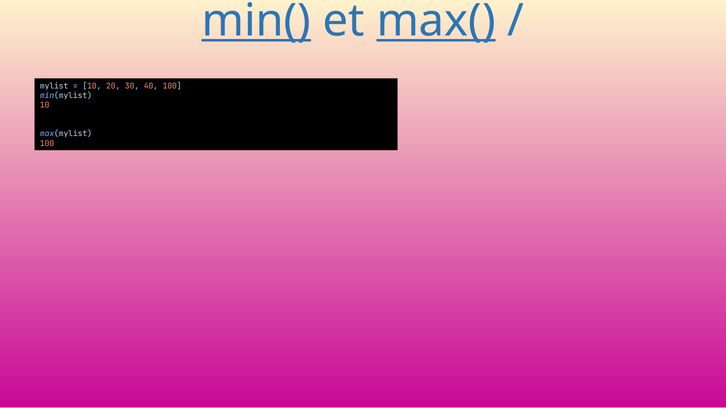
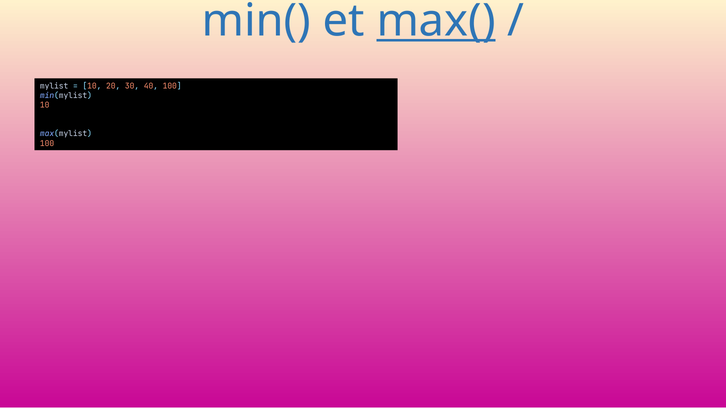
min( underline: present -> none
